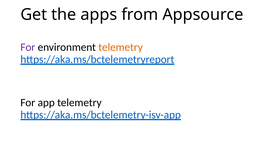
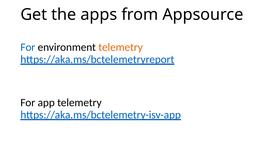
For at (28, 47) colour: purple -> blue
